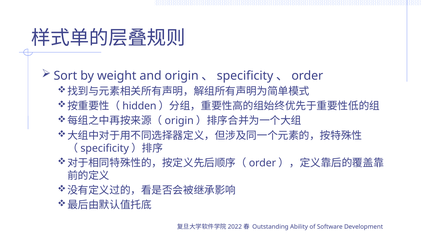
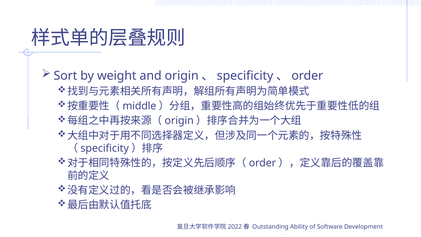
hidden: hidden -> middle
